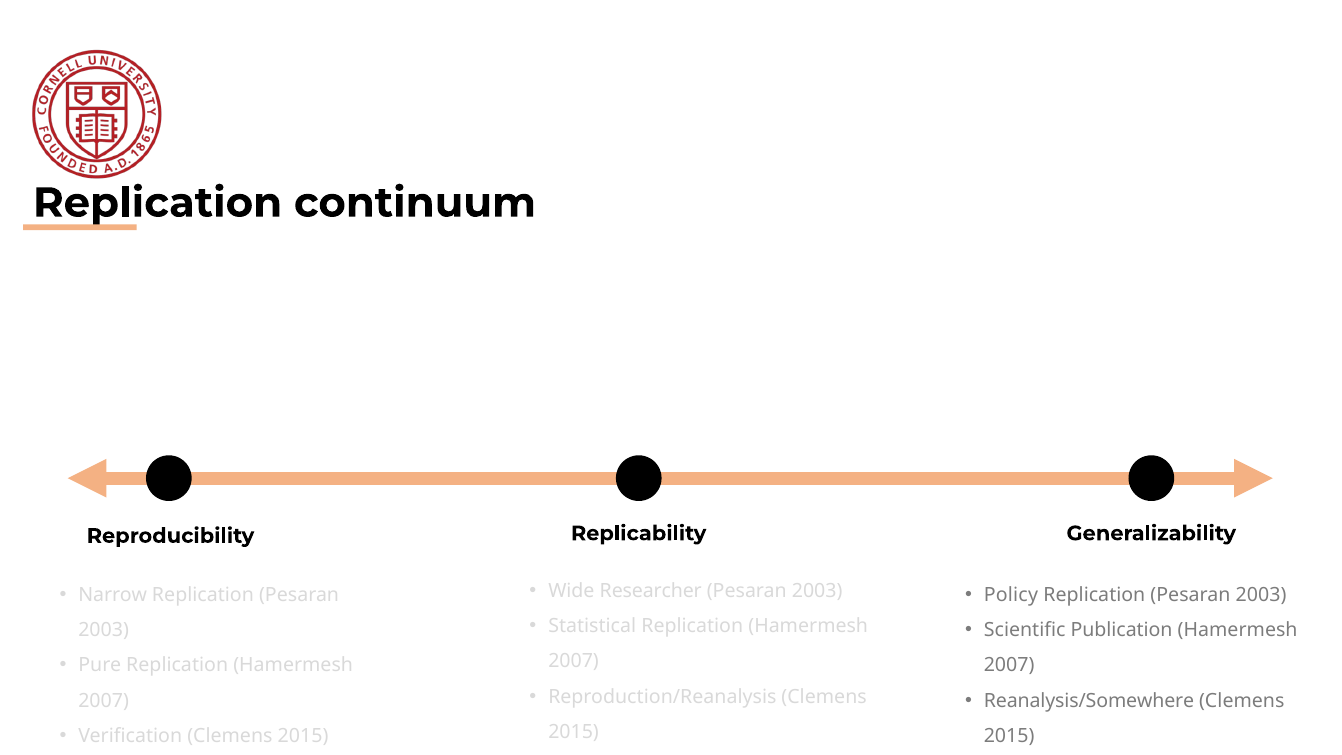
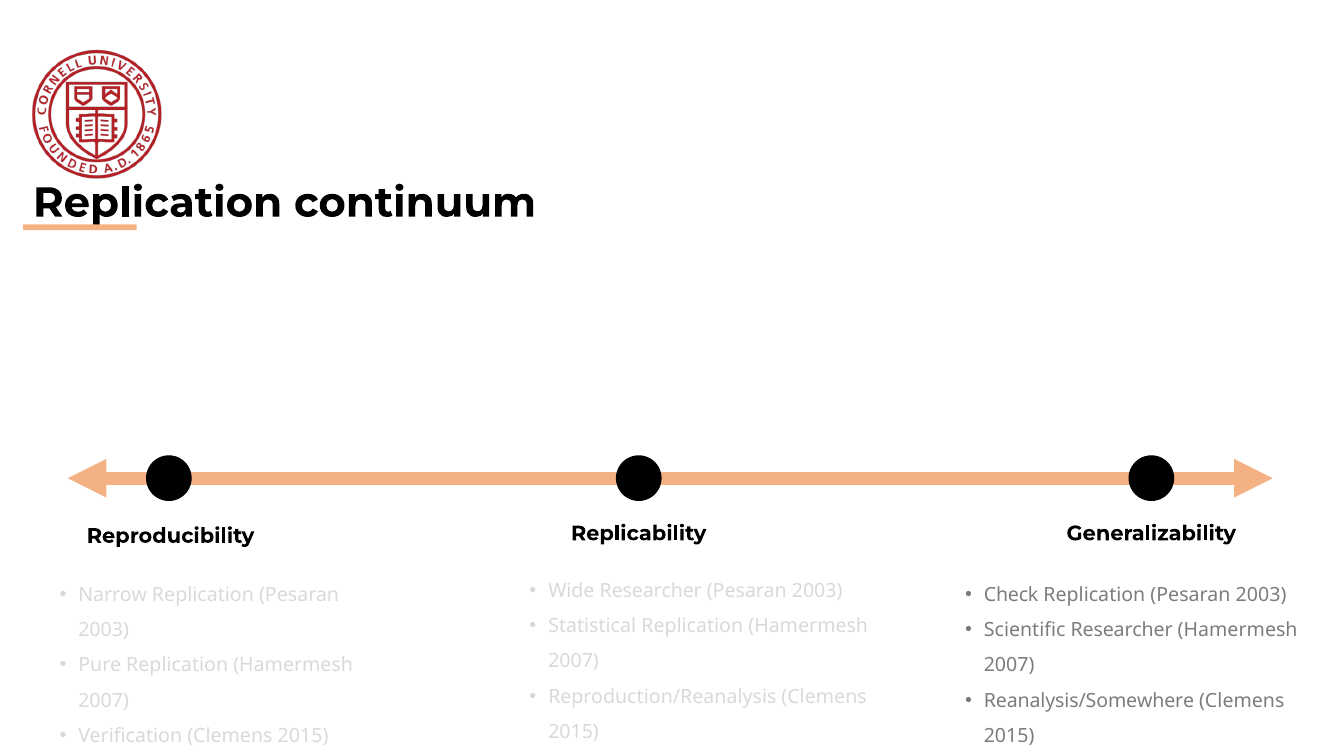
Policy: Policy -> Check
Scientific Publication: Publication -> Researcher
